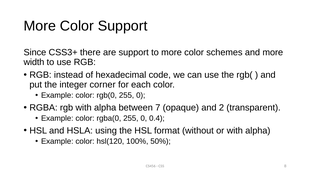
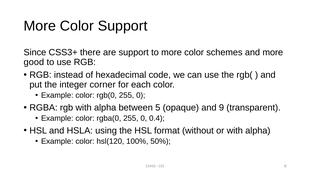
width: width -> good
7: 7 -> 5
2: 2 -> 9
